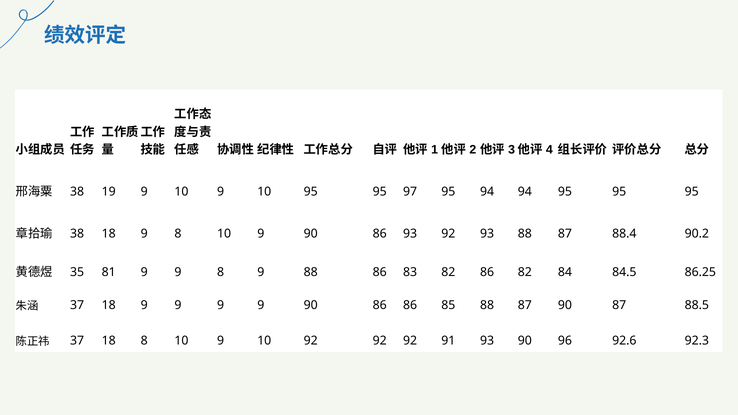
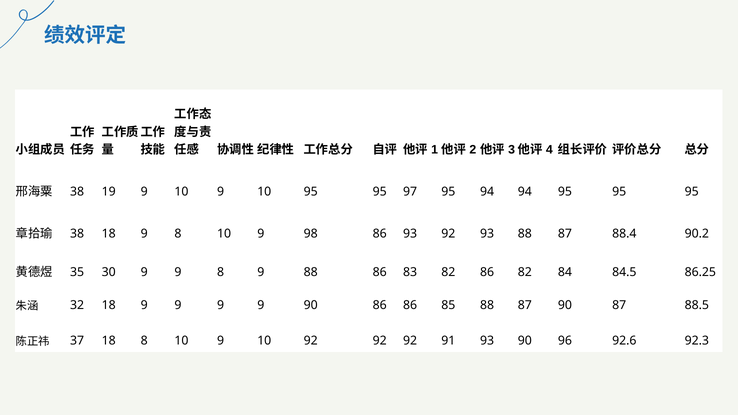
10 9 90: 90 -> 98
81: 81 -> 30
37 at (77, 305): 37 -> 32
